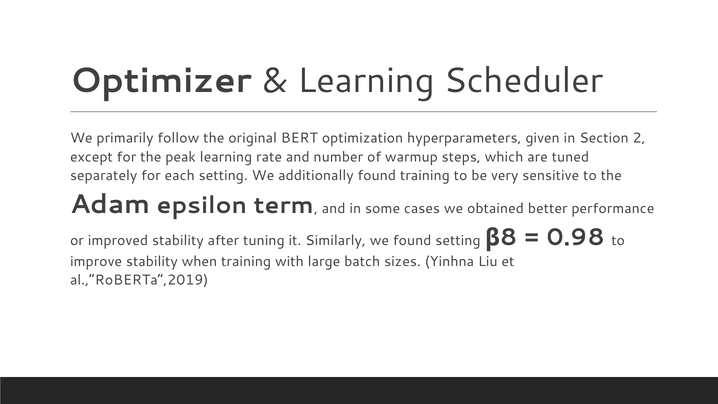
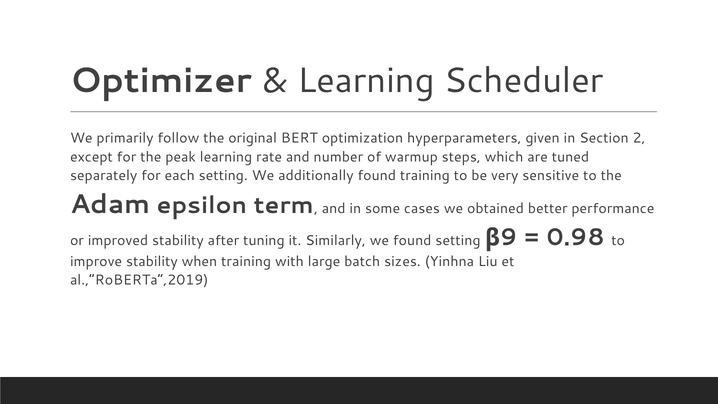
8: 8 -> 9
